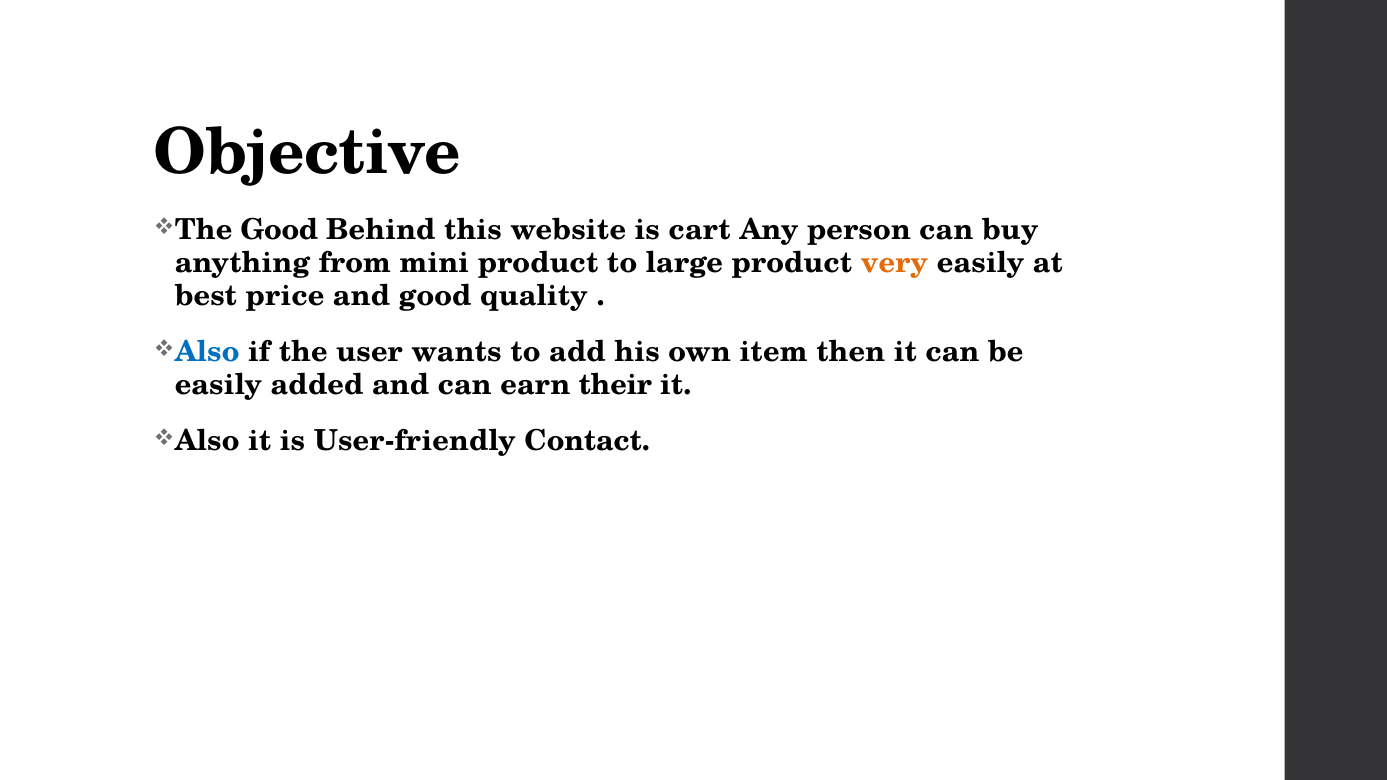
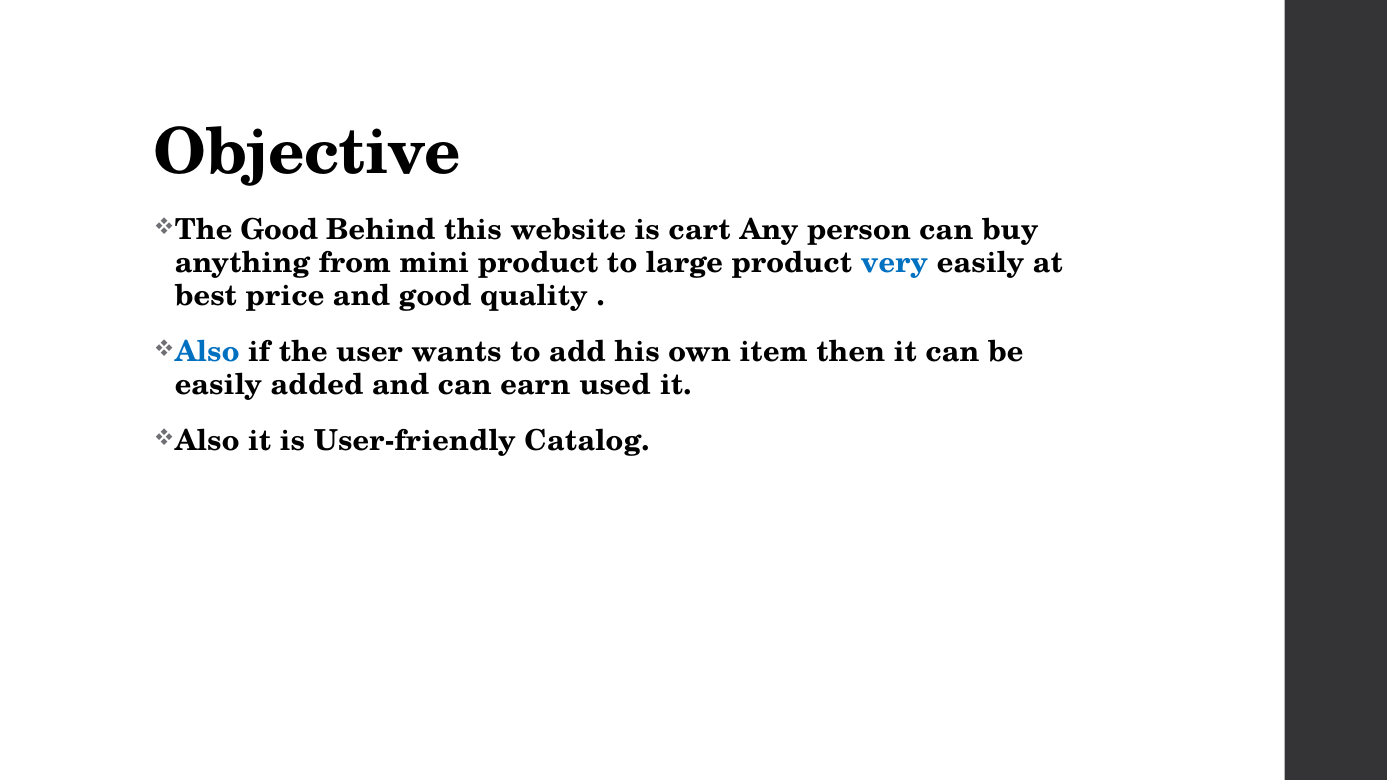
very colour: orange -> blue
their: their -> used
Contact: Contact -> Catalog
